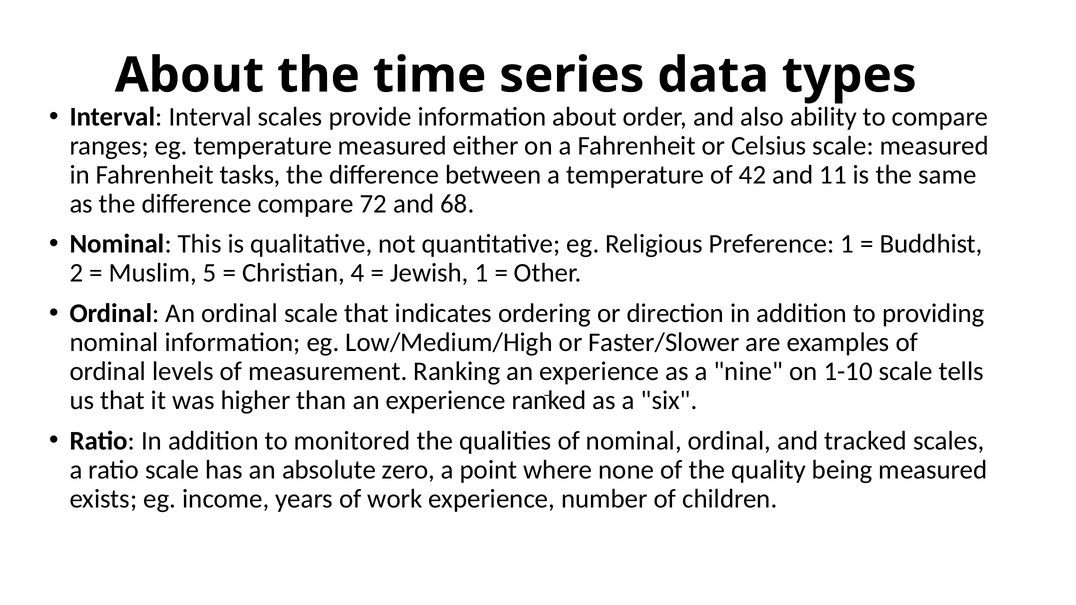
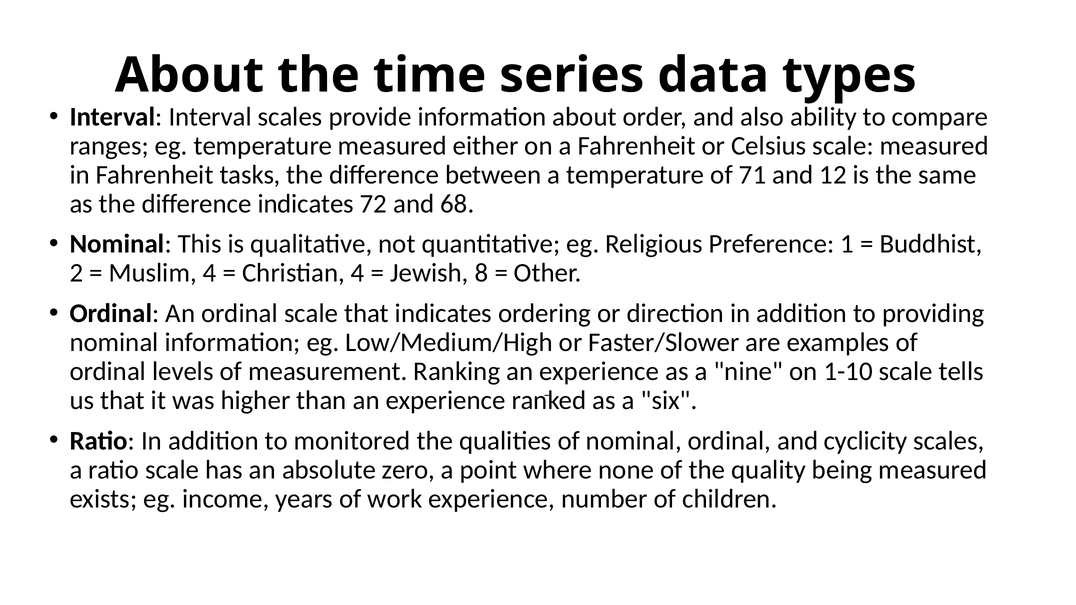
42: 42 -> 71
11: 11 -> 12
difference compare: compare -> indicates
Muslim 5: 5 -> 4
Jewish 1: 1 -> 8
tracked: tracked -> cyclicity
